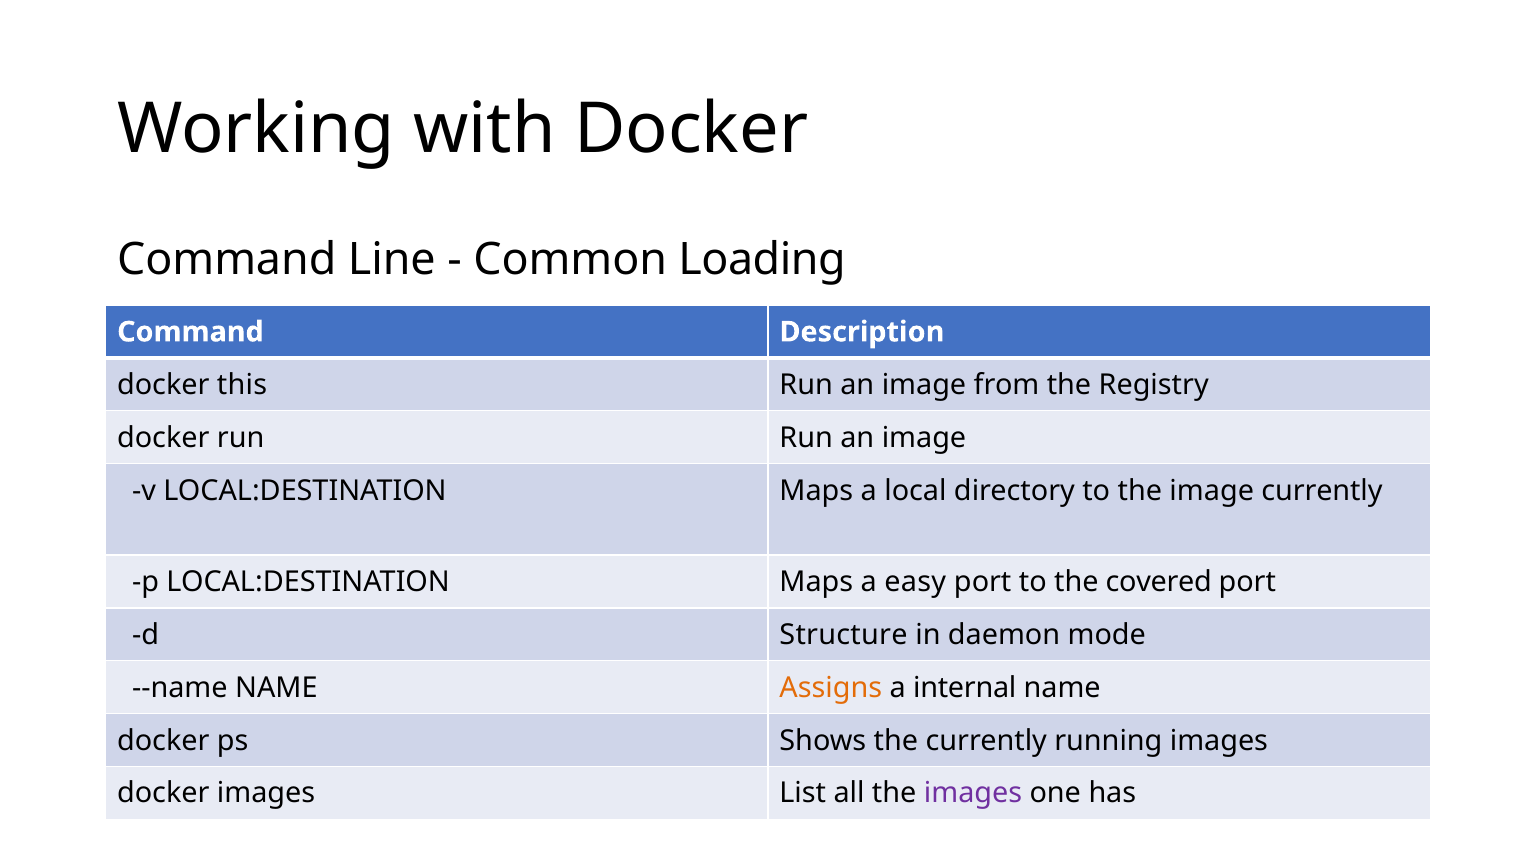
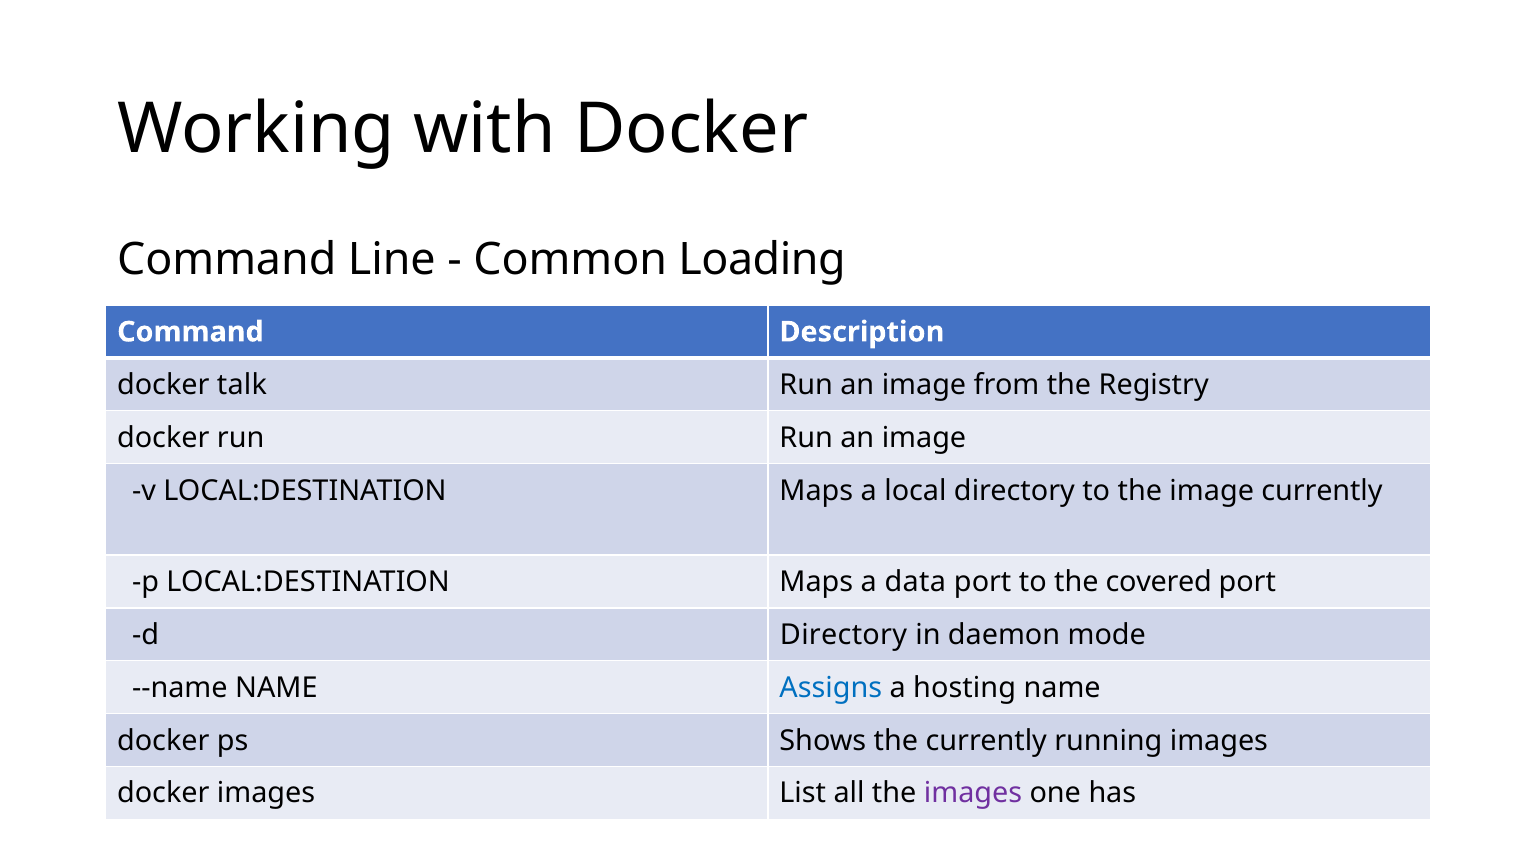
this: this -> talk
easy: easy -> data
d Structure: Structure -> Directory
Assigns colour: orange -> blue
internal: internal -> hosting
